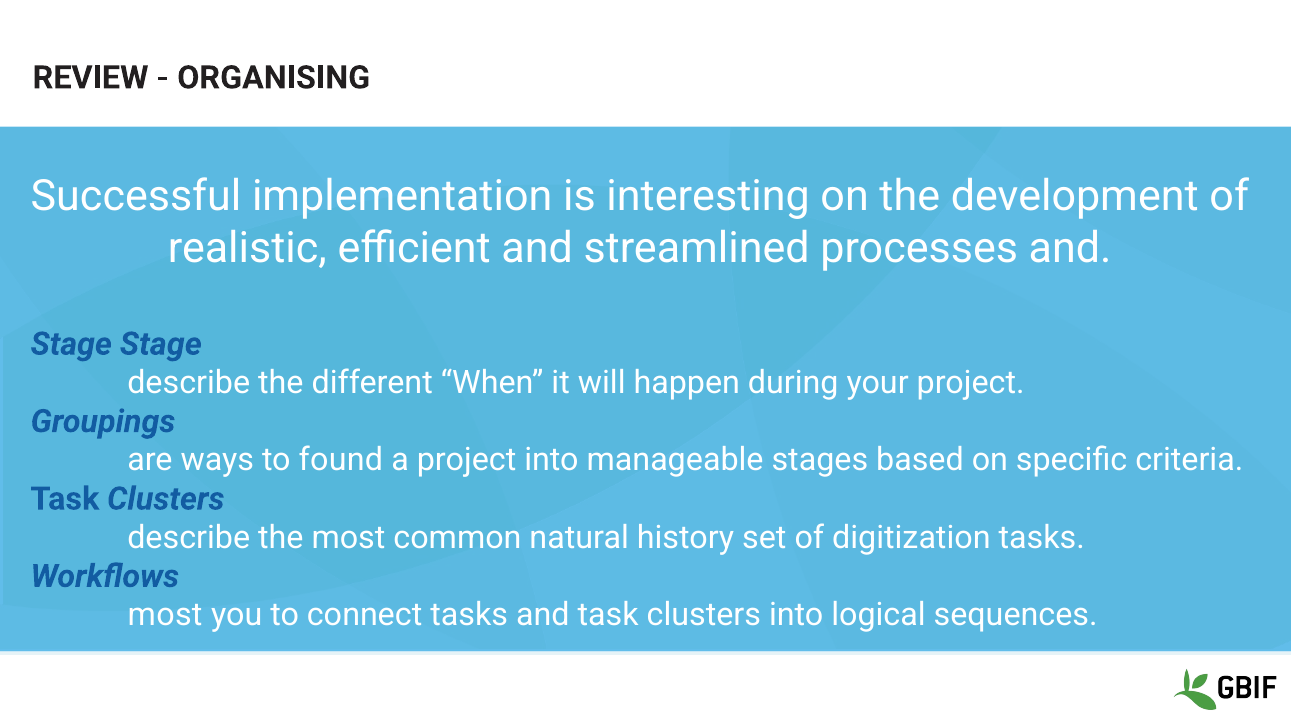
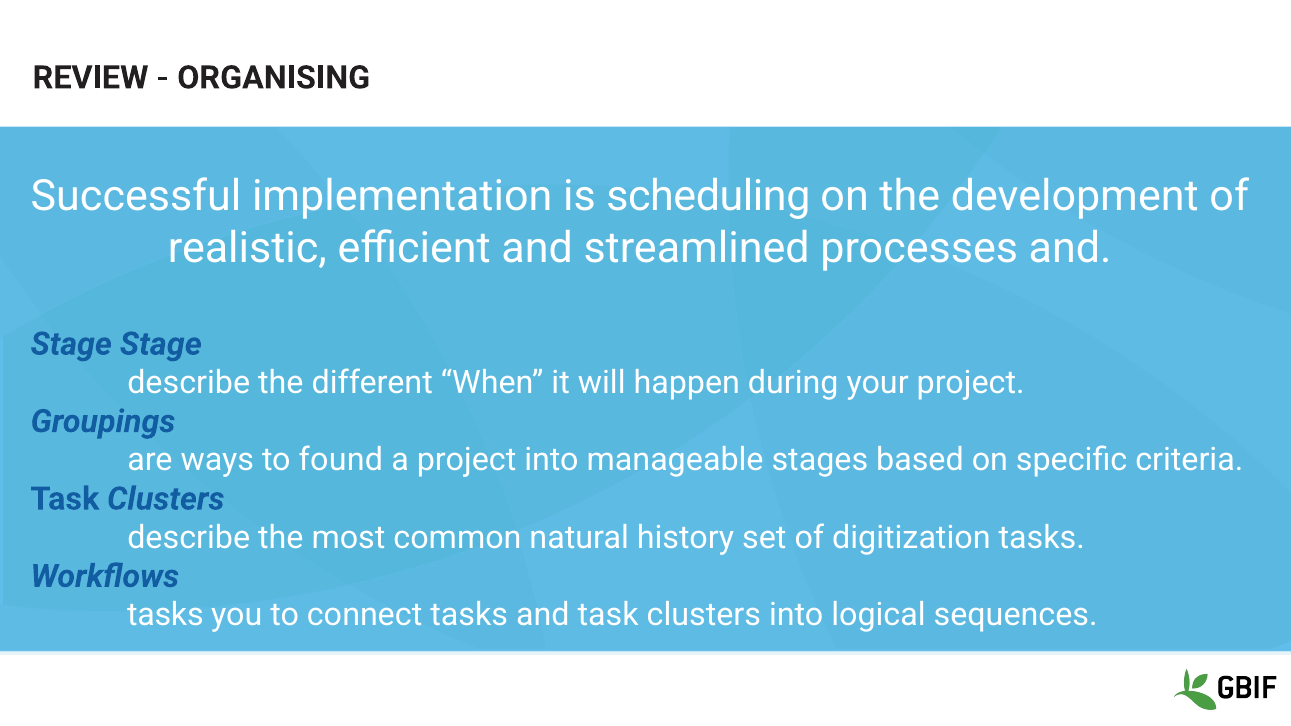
interesting: interesting -> scheduling
most at (165, 615): most -> tasks
